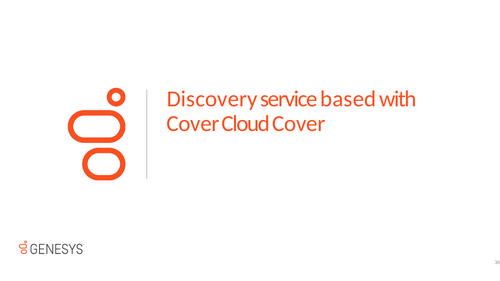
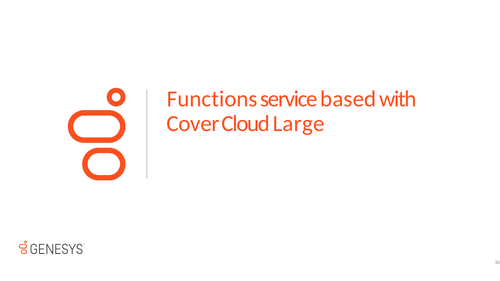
Discovery: Discovery -> Functions
Cloud Cover: Cover -> Large
